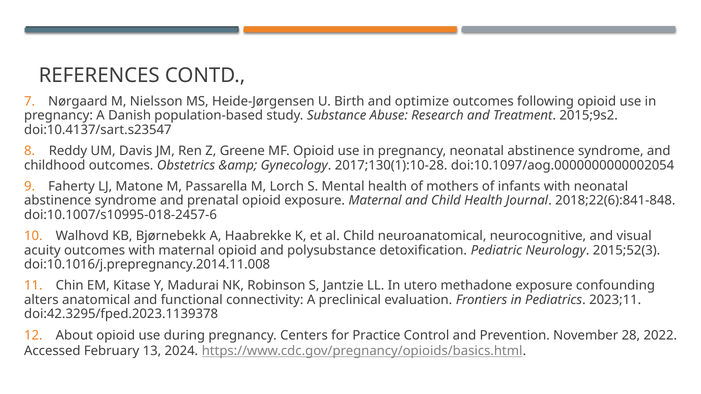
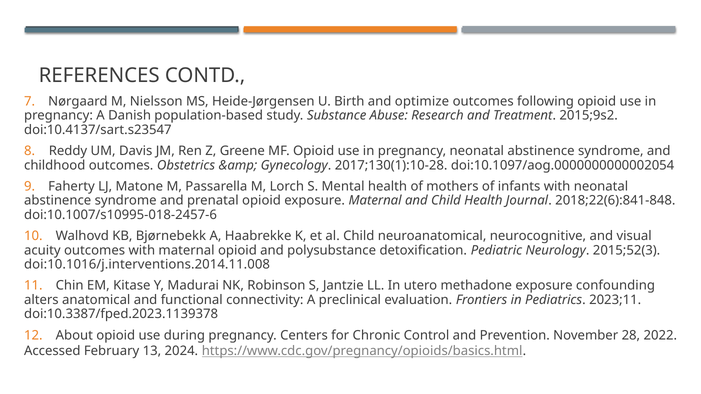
doi:10.1016/j.prepregnancy.2014.11.008: doi:10.1016/j.prepregnancy.2014.11.008 -> doi:10.1016/j.interventions.2014.11.008
doi:42.3295/fped.2023.1139378: doi:42.3295/fped.2023.1139378 -> doi:10.3387/fped.2023.1139378
Practice: Practice -> Chronic
